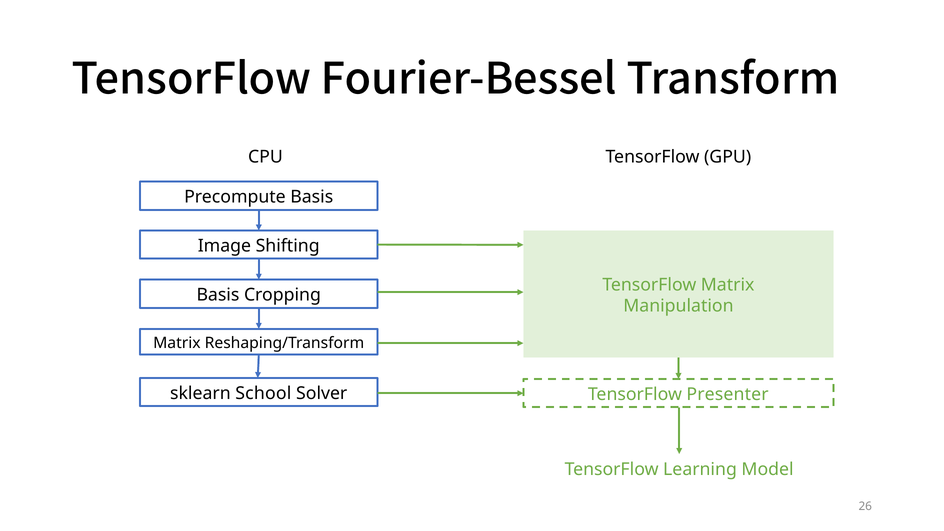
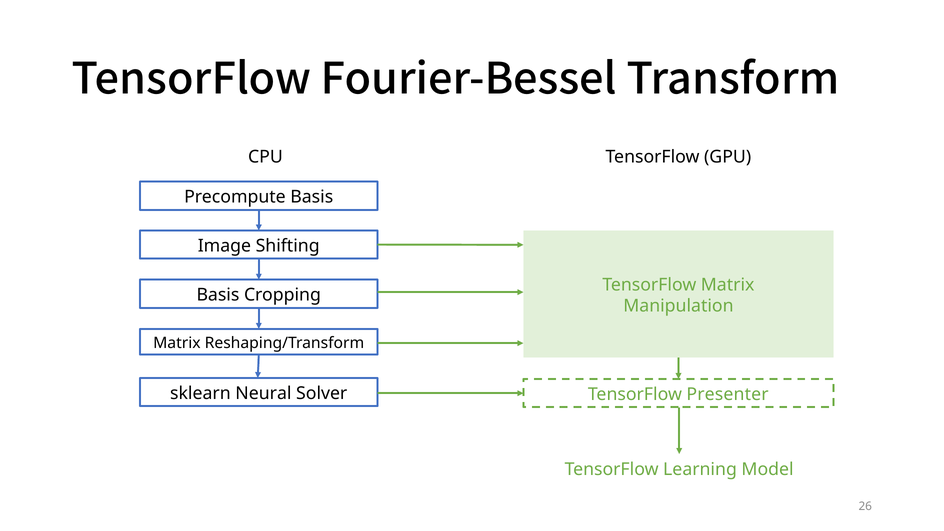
School: School -> Neural
